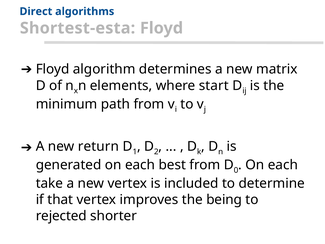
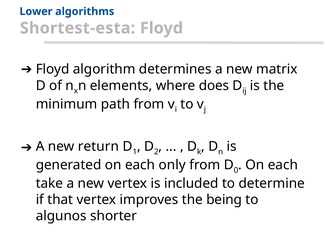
Direct: Direct -> Lower
start: start -> does
best: best -> only
rejected: rejected -> algunos
